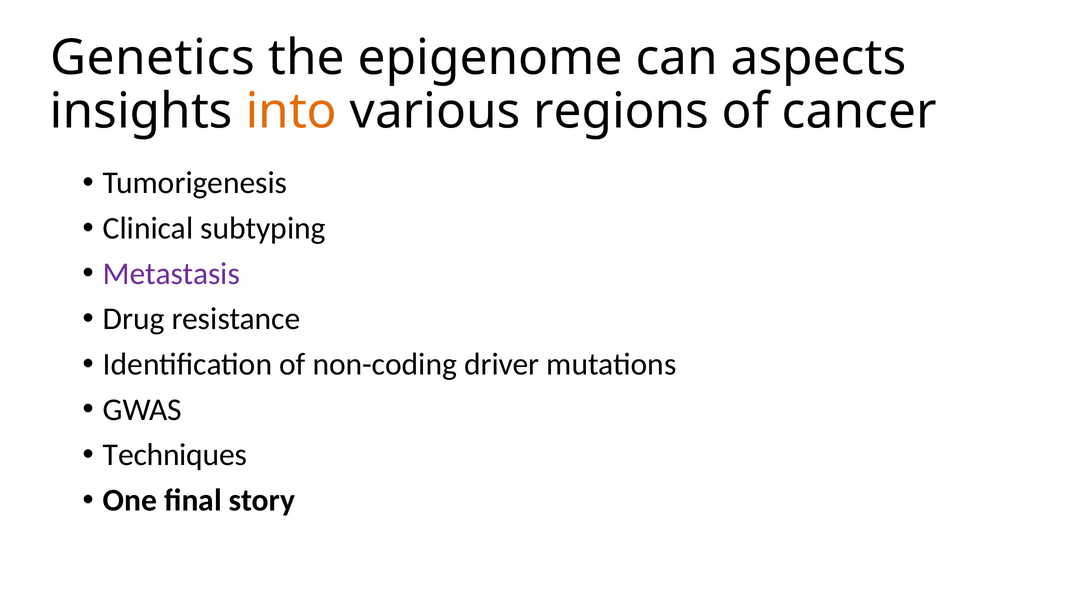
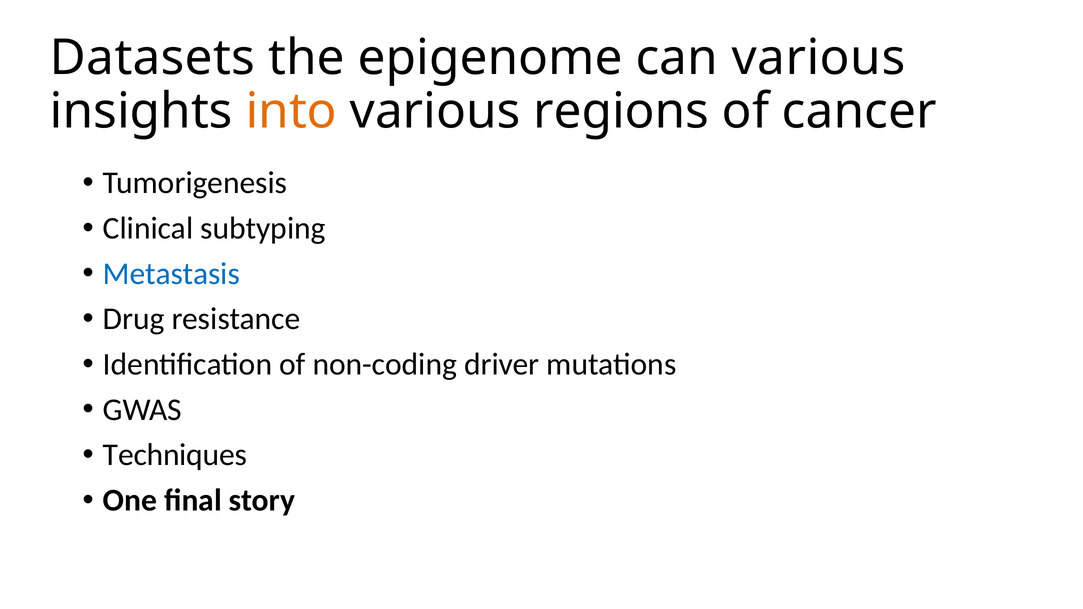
Genetics: Genetics -> Datasets
can aspects: aspects -> various
Metastasis colour: purple -> blue
